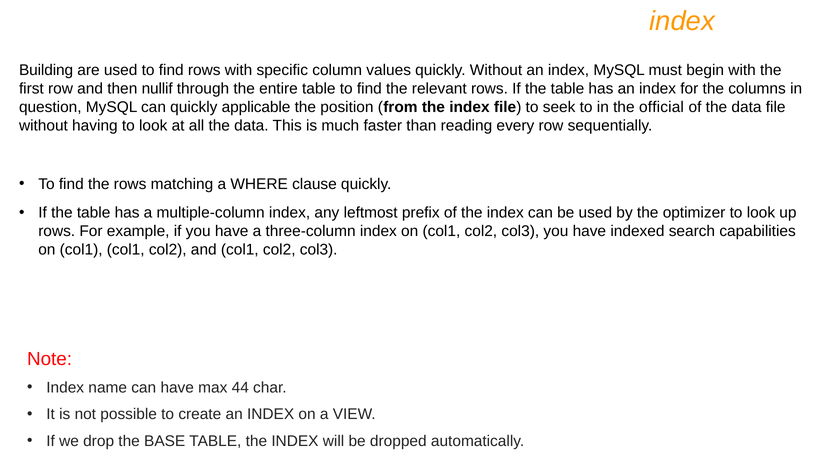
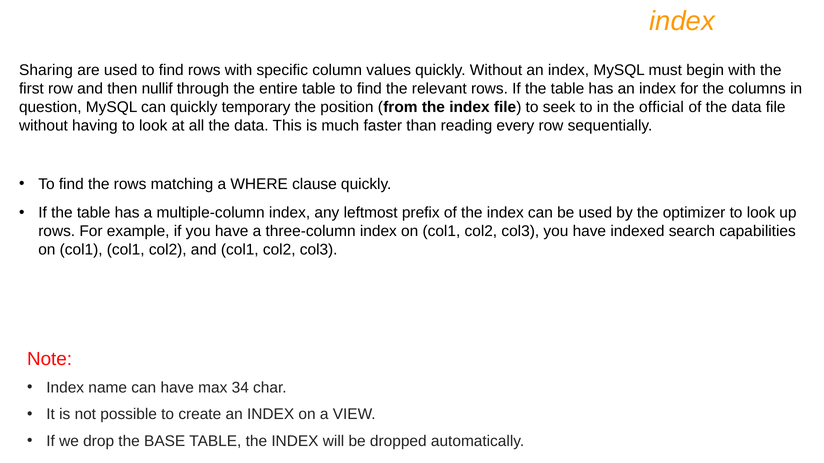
Building: Building -> Sharing
applicable: applicable -> temporary
44: 44 -> 34
